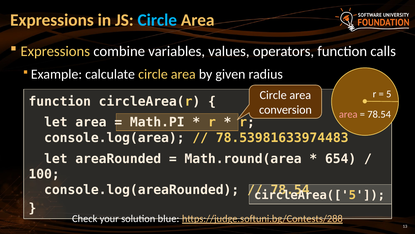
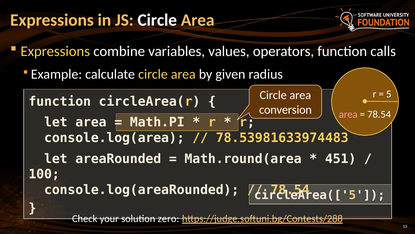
Circle at (157, 20) colour: light blue -> white
654: 654 -> 451
blue: blue -> zero
